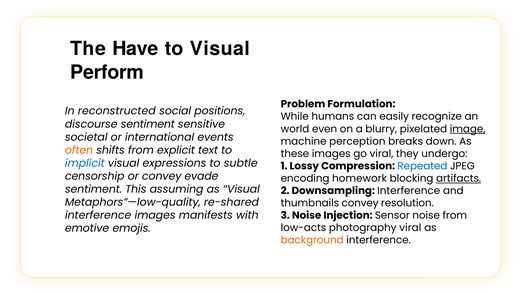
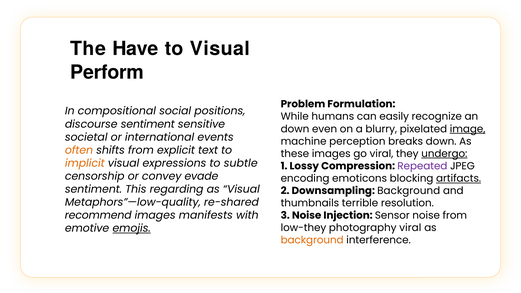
reconstructed: reconstructed -> compositional
world at (295, 129): world -> down
undergo underline: none -> present
implicit colour: blue -> orange
Repeated colour: blue -> purple
homework: homework -> emoticons
assuming: assuming -> regarding
Downsampling Interference: Interference -> Background
thumbnails convey: convey -> terrible
interference at (98, 215): interference -> recommend
low-acts: low-acts -> low-they
emojis underline: none -> present
